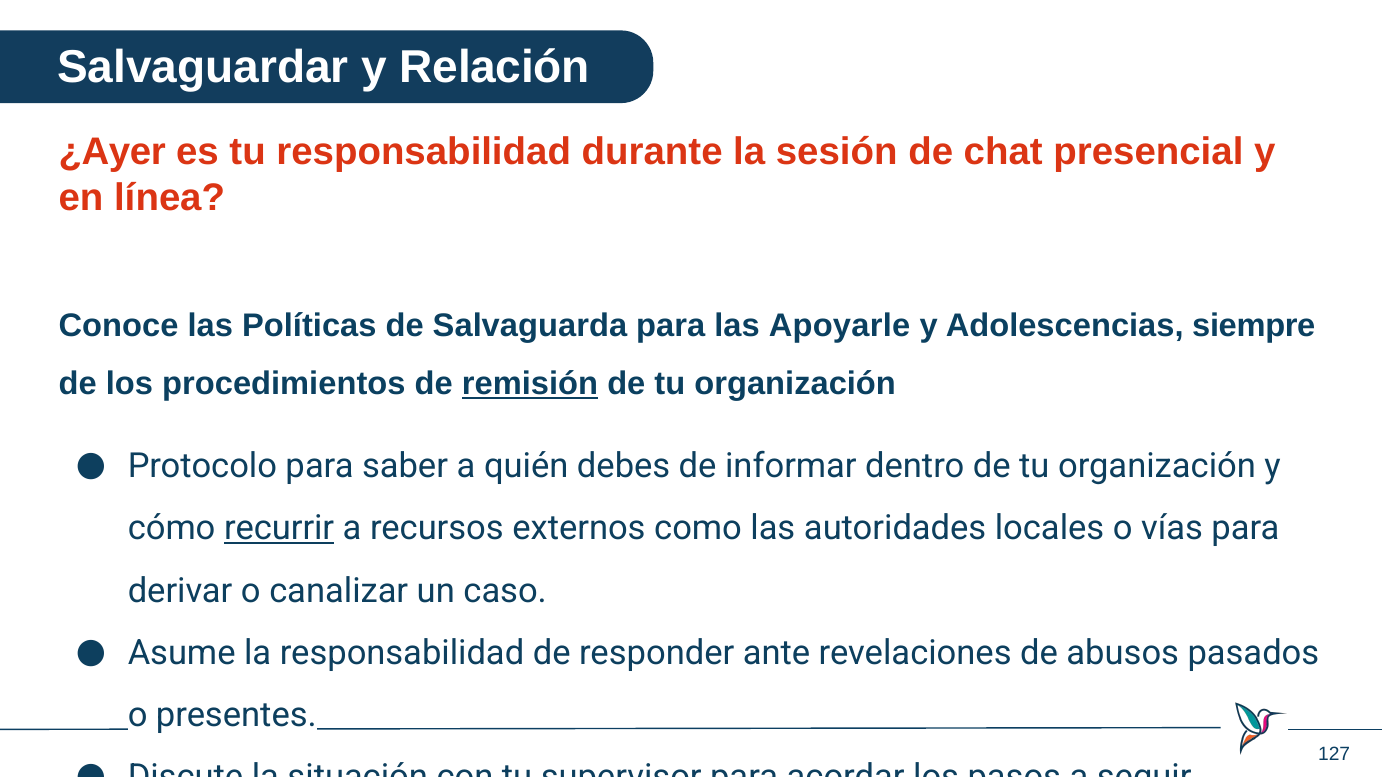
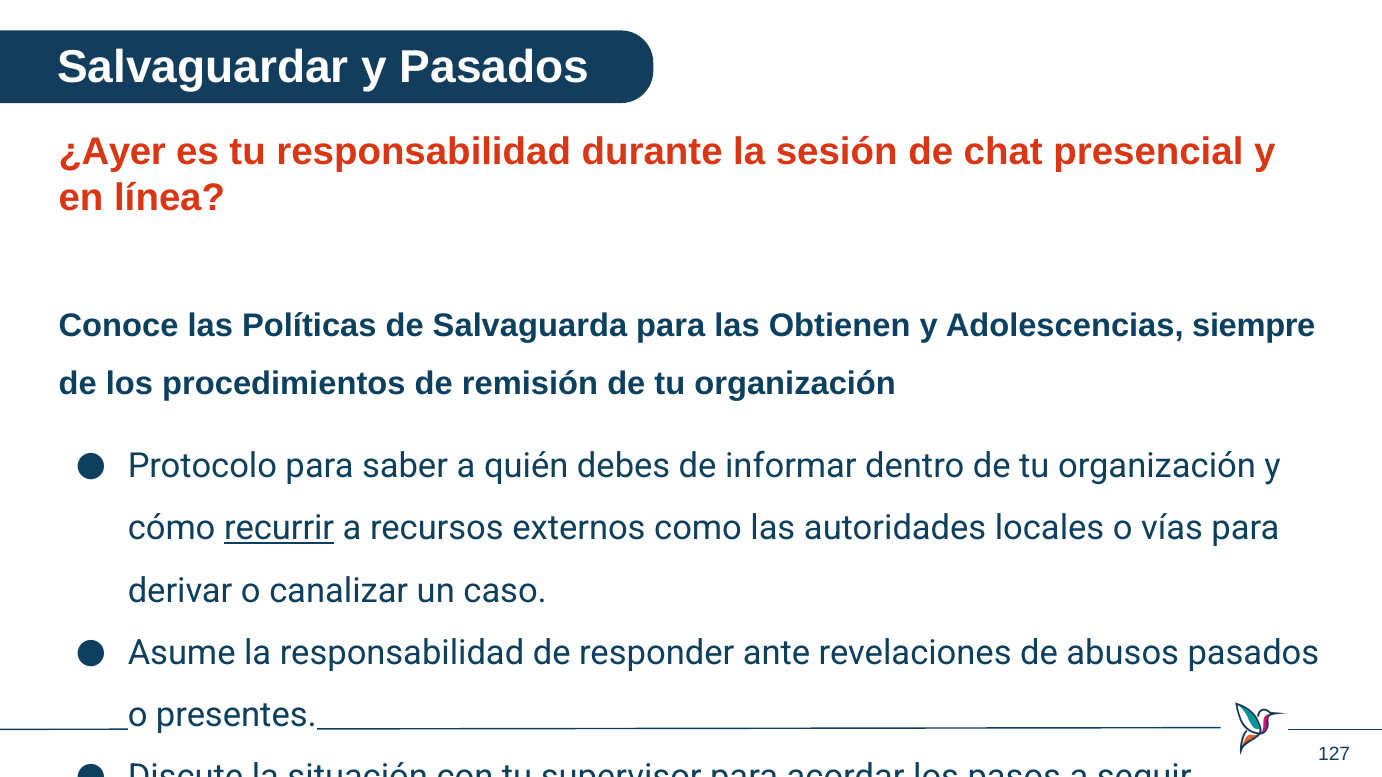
y Relación: Relación -> Pasados
Apoyarle: Apoyarle -> Obtienen
remisión underline: present -> none
